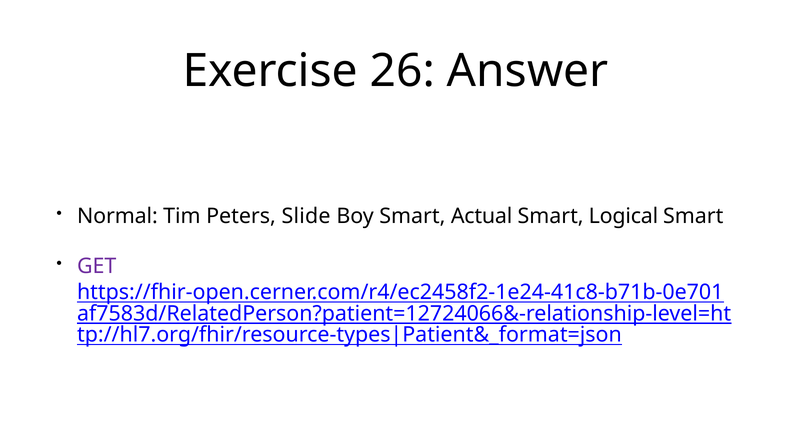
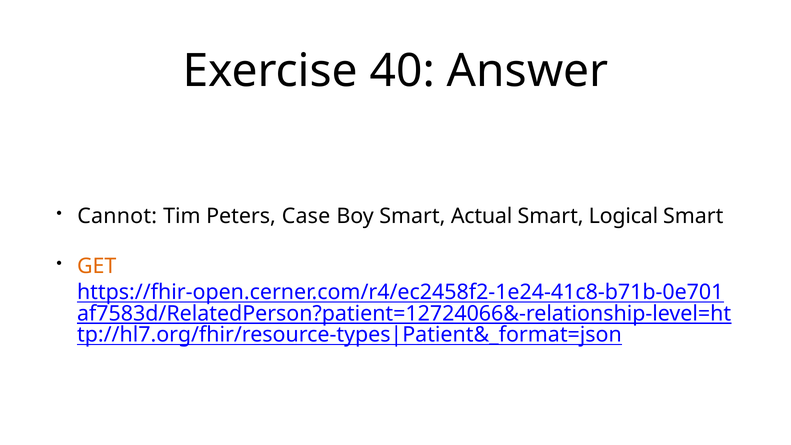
26: 26 -> 40
Normal: Normal -> Cannot
Slide: Slide -> Case
GET colour: purple -> orange
